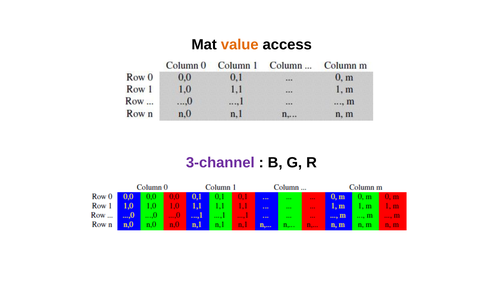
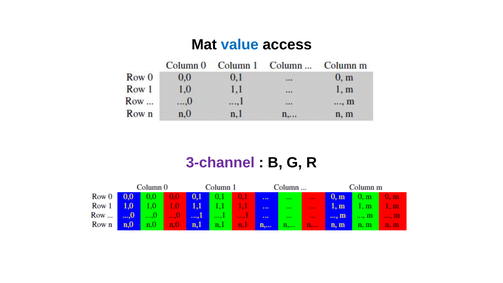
value colour: orange -> blue
